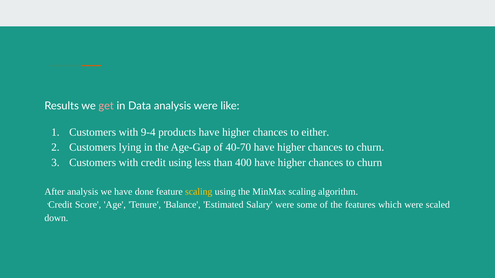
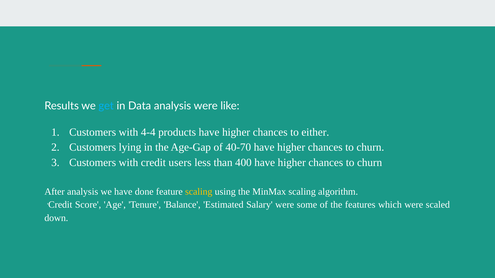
get colour: pink -> light blue
9-4: 9-4 -> 4-4
credit using: using -> users
